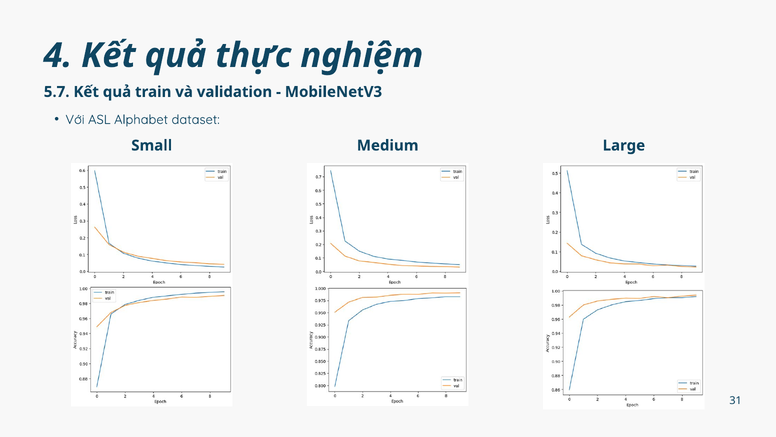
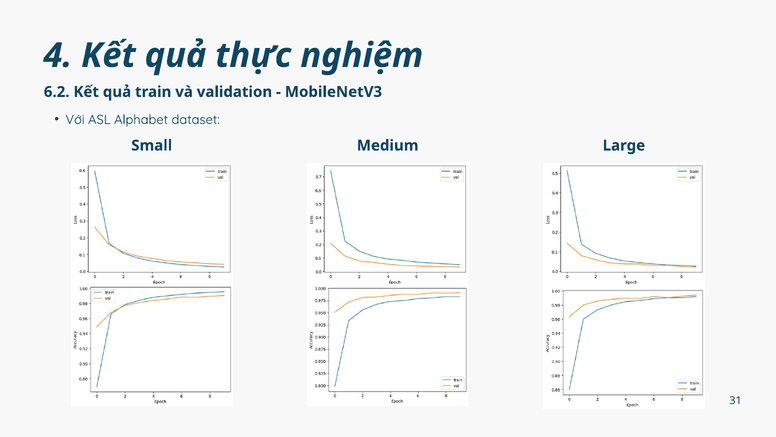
5.7: 5.7 -> 6.2
